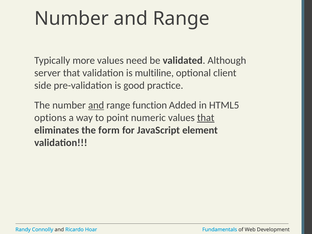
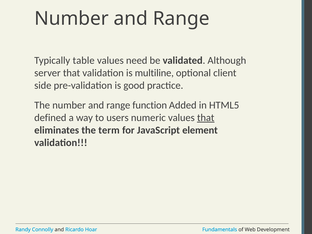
more: more -> table
and at (96, 105) underline: present -> none
options: options -> defined
point: point -> users
form: form -> term
